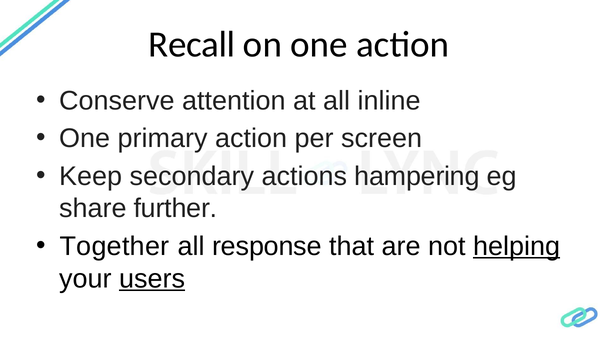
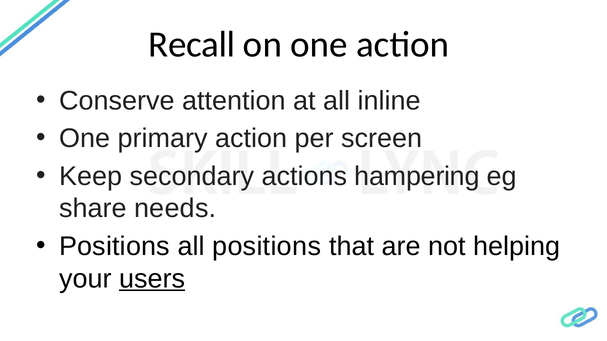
further: further -> needs
Together at (115, 247): Together -> Positions
all response: response -> positions
helping underline: present -> none
